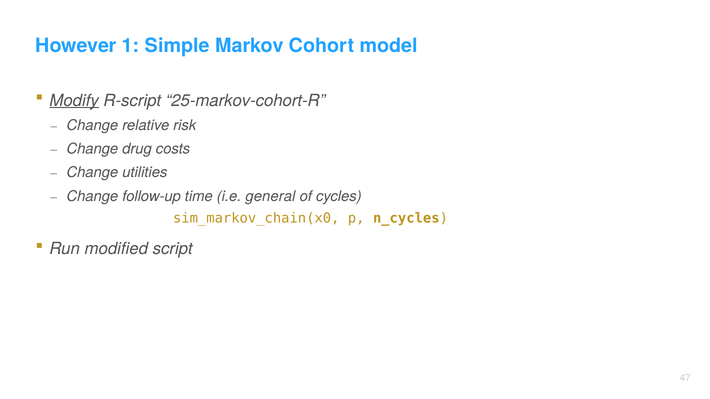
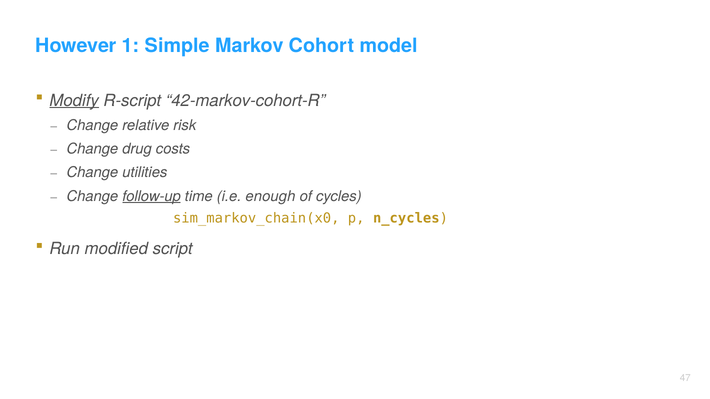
25-markov-cohort-R: 25-markov-cohort-R -> 42-markov-cohort-R
follow-up underline: none -> present
general: general -> enough
